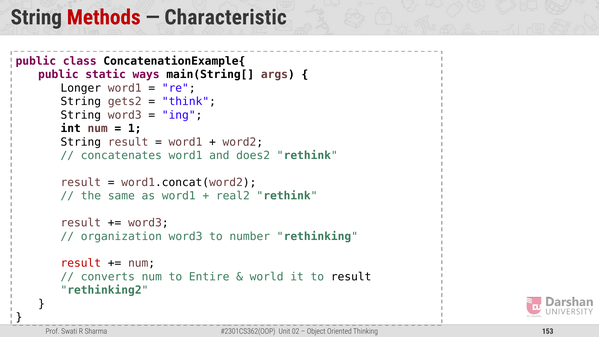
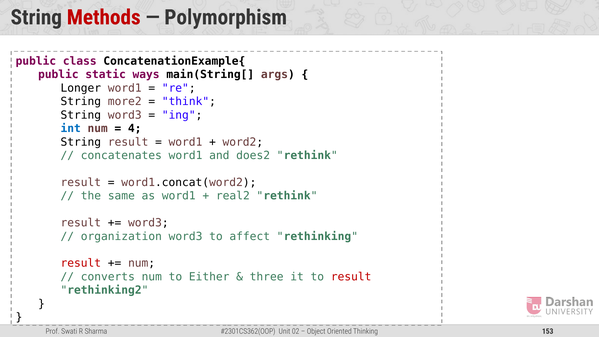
Characteristic: Characteristic -> Polymorphism
gets2: gets2 -> more2
int colour: black -> blue
1: 1 -> 4
number: number -> affect
Entire: Entire -> Either
world: world -> three
result at (351, 277) colour: black -> red
